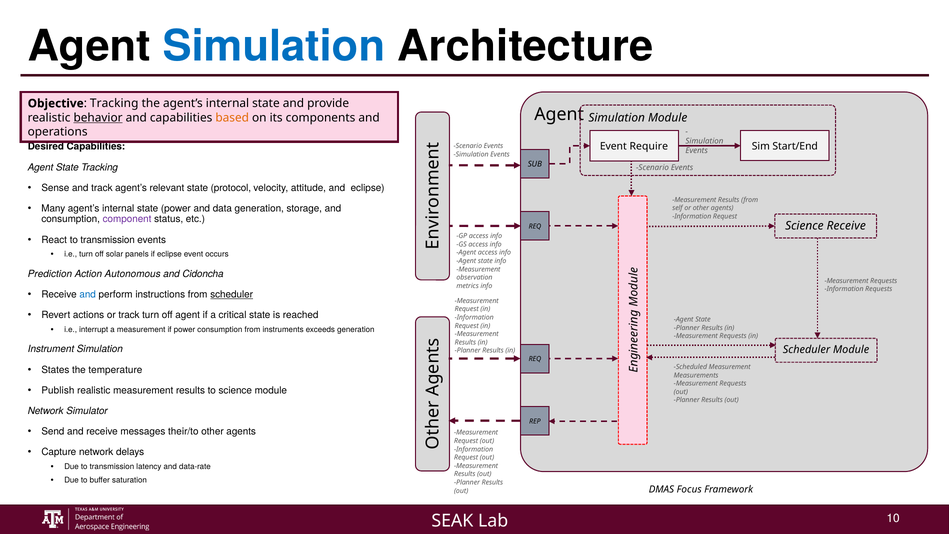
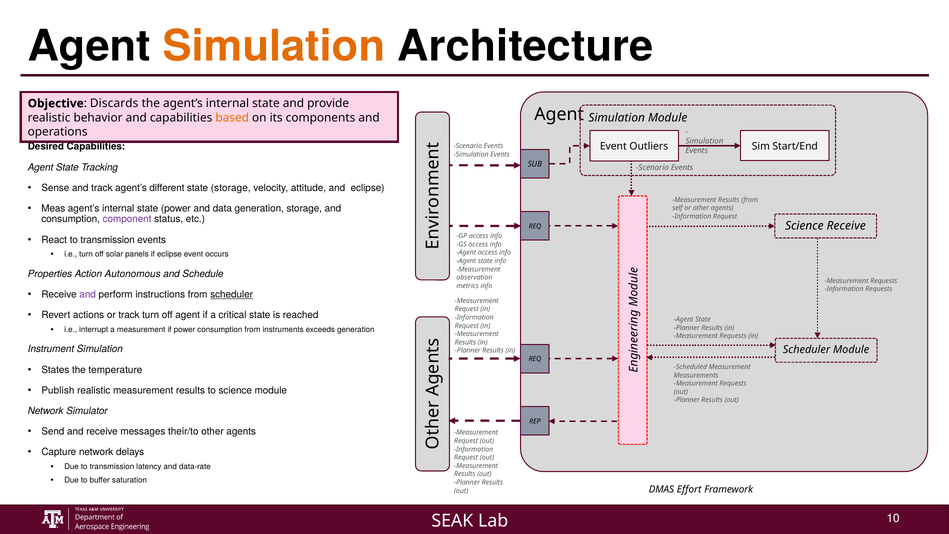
Simulation at (274, 46) colour: blue -> orange
Objective Tracking: Tracking -> Discards
behavior underline: present -> none
Require: Require -> Outliers
relevant: relevant -> different
state protocol: protocol -> storage
Many: Many -> Meas
Prediction: Prediction -> Properties
Cidoncha: Cidoncha -> Schedule
and at (88, 294) colour: blue -> purple
Focus: Focus -> Effort
